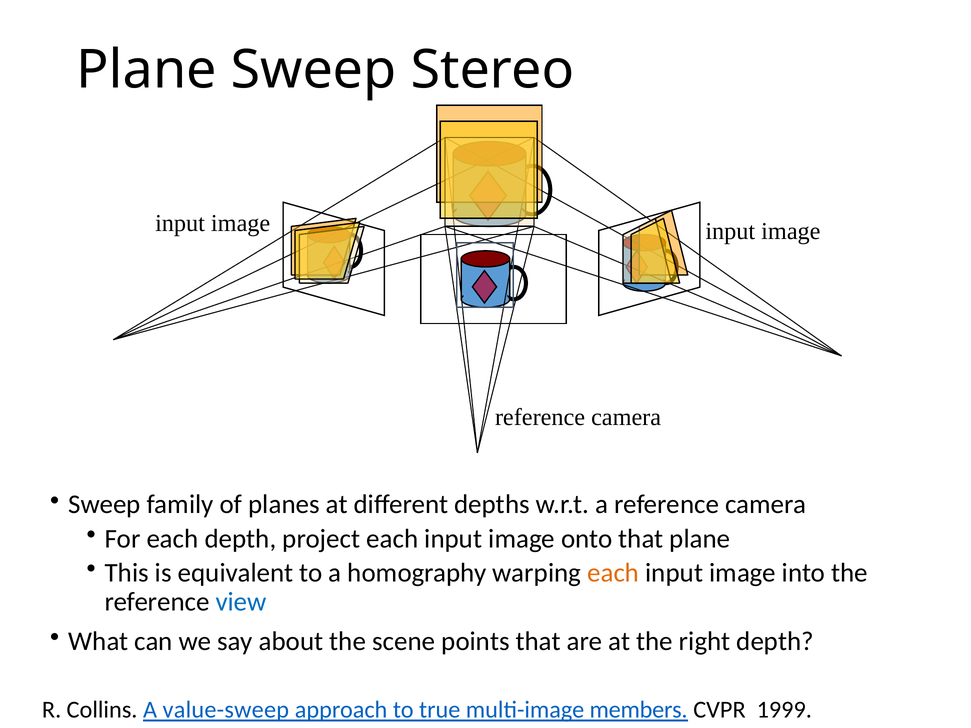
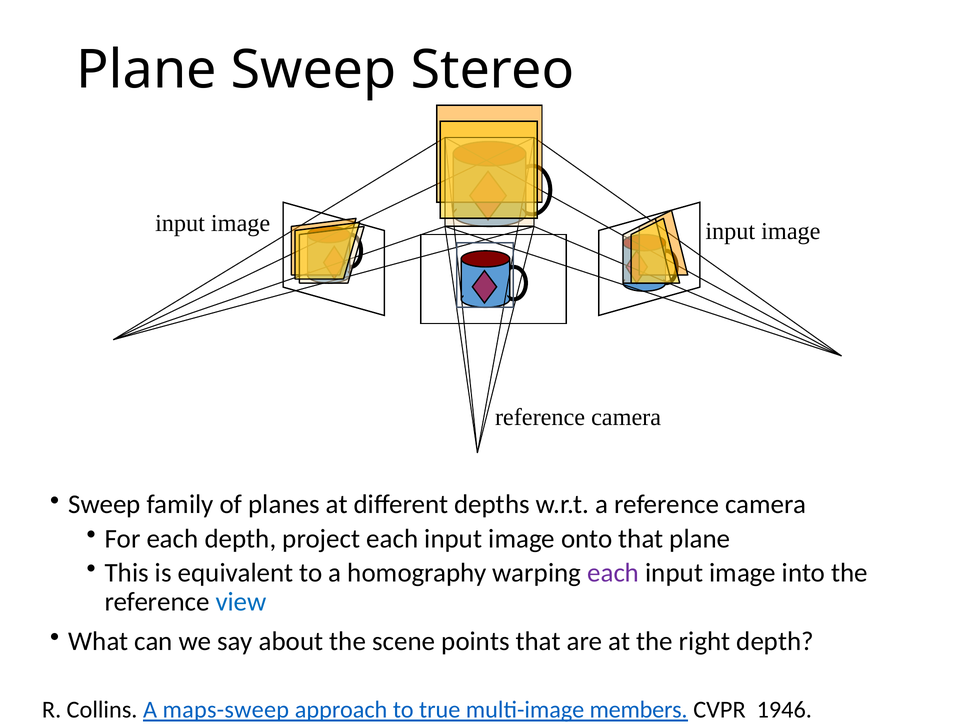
each at (613, 573) colour: orange -> purple
value-sweep: value-sweep -> maps-sweep
1999: 1999 -> 1946
